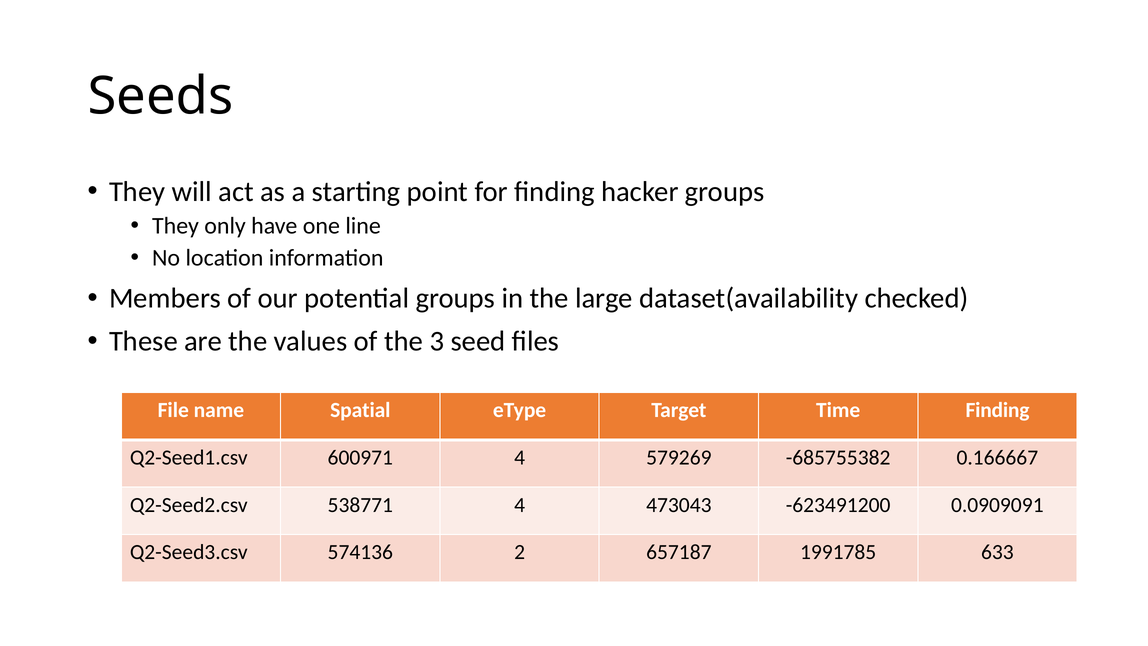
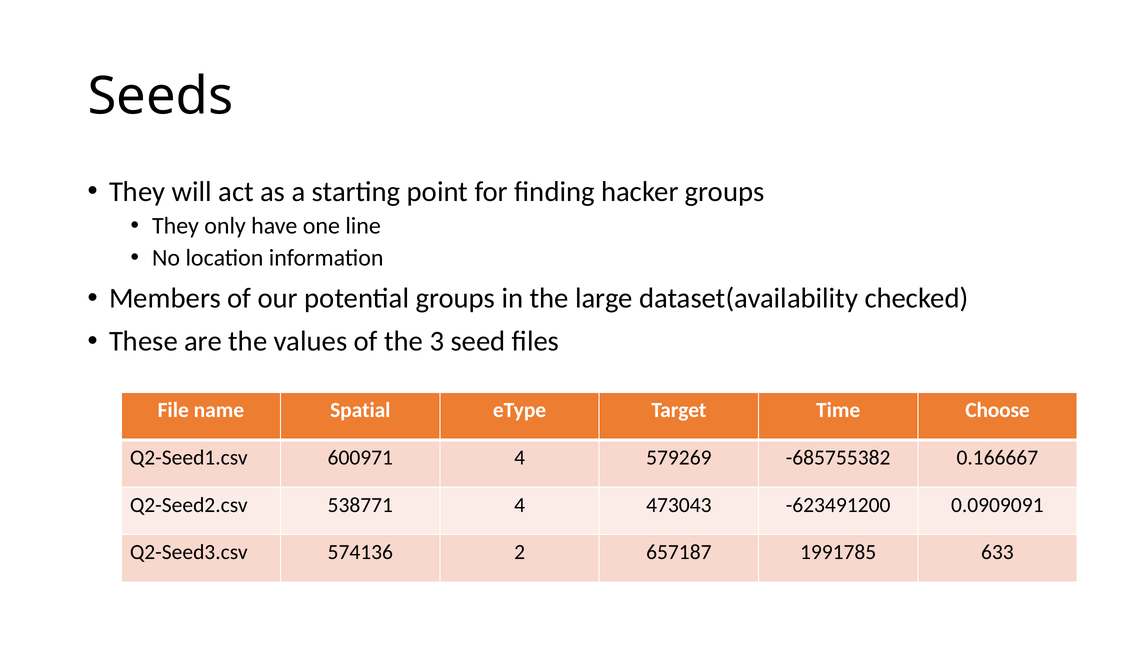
Time Finding: Finding -> Choose
